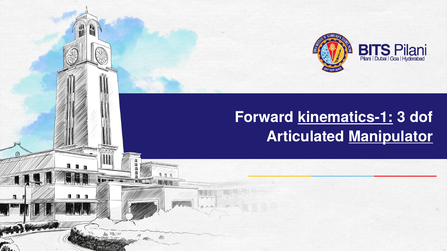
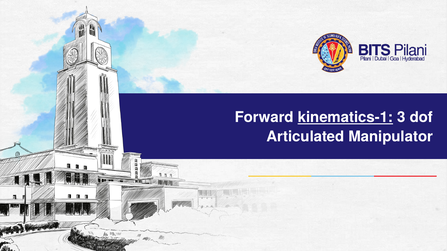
Manipulator underline: present -> none
